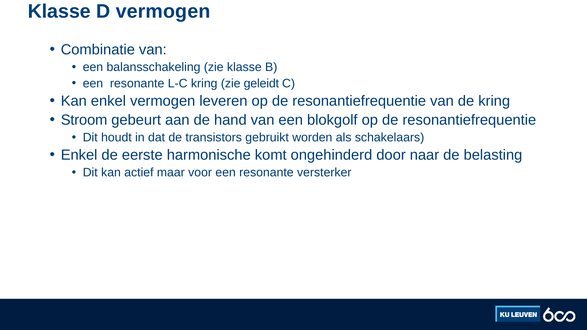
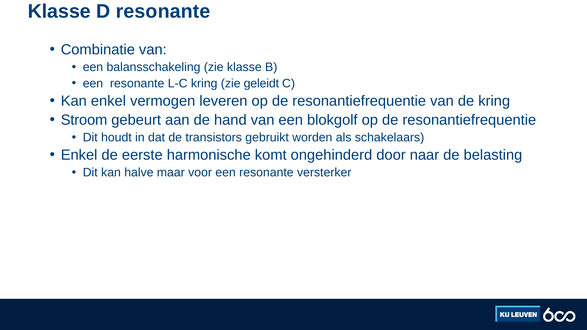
D vermogen: vermogen -> resonante
actief: actief -> halve
